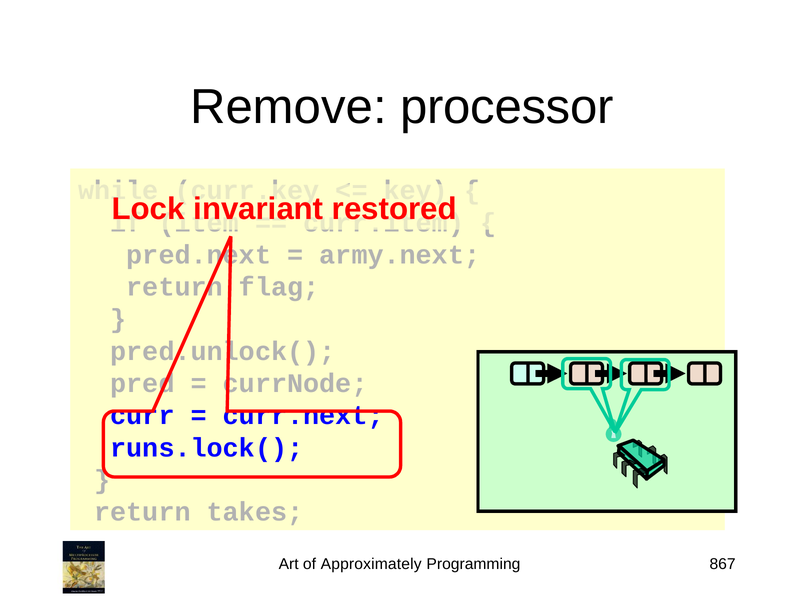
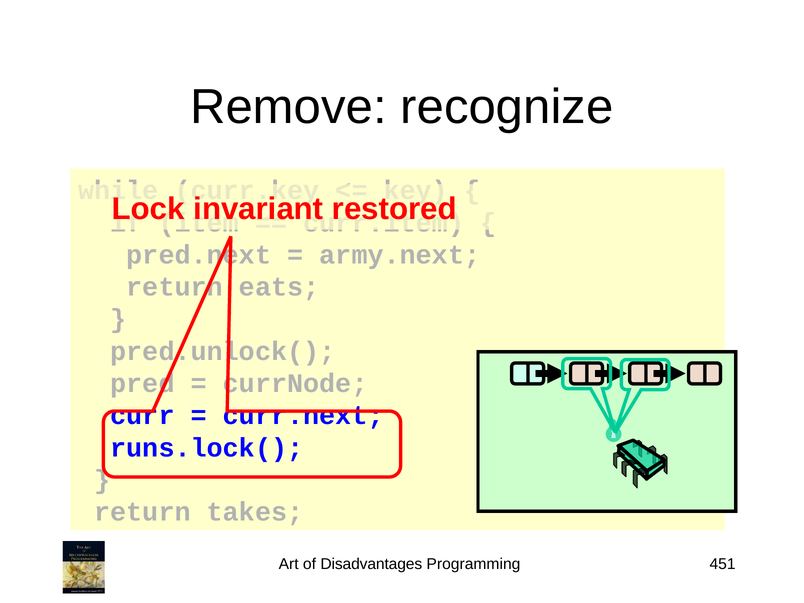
processor: processor -> recognize
flag: flag -> eats
Approximately: Approximately -> Disadvantages
867: 867 -> 451
